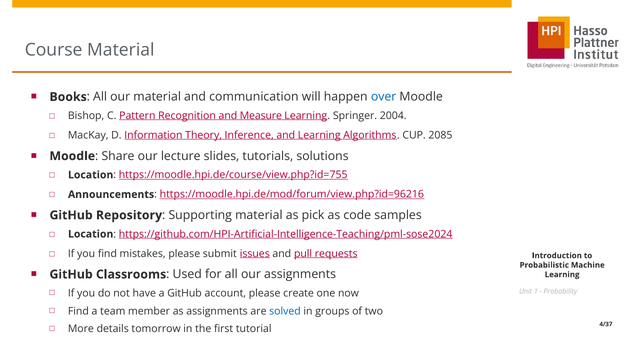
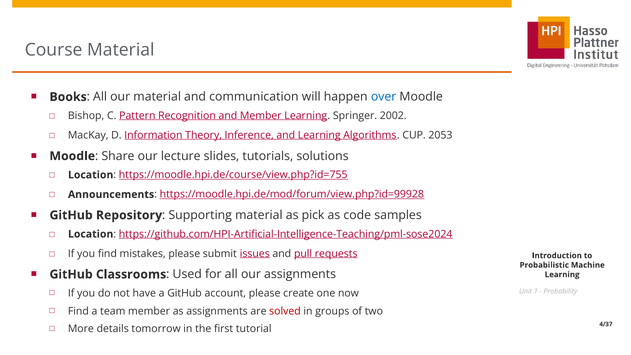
and Measure: Measure -> Member
2004: 2004 -> 2002
2085: 2085 -> 2053
https://moodle.hpi.de/mod/forum/view.php?id=96216: https://moodle.hpi.de/mod/forum/view.php?id=96216 -> https://moodle.hpi.de/mod/forum/view.php?id=99928
solved colour: blue -> red
